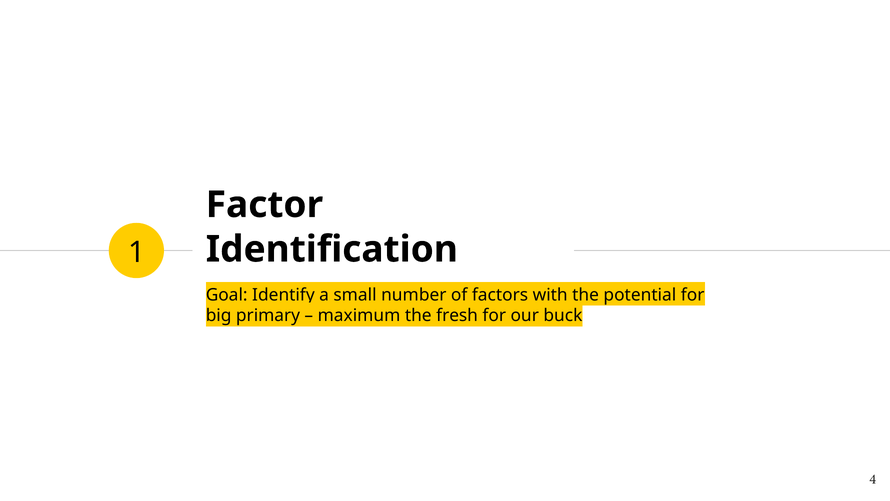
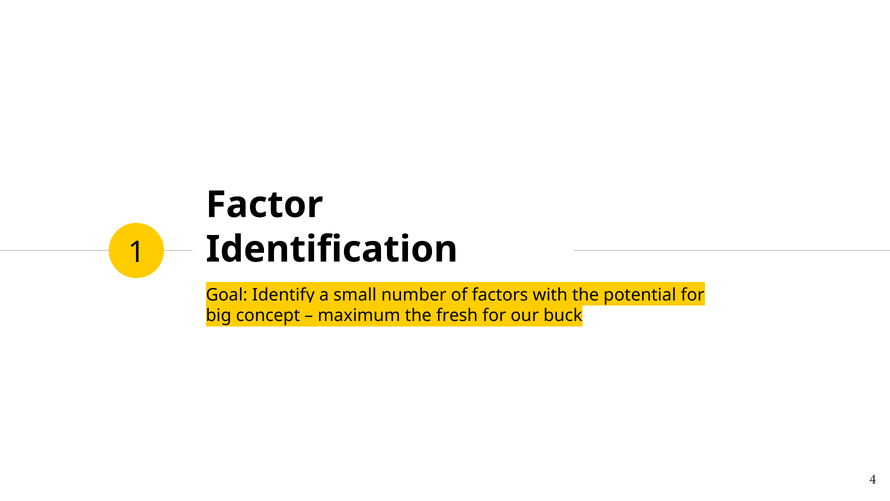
primary: primary -> concept
